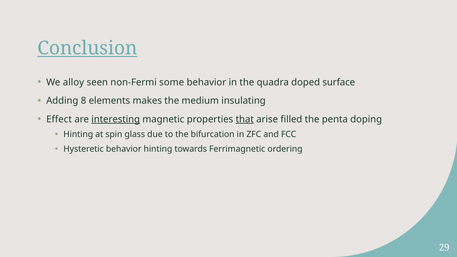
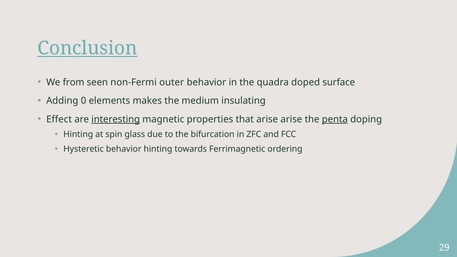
alloy: alloy -> from
some: some -> outer
8: 8 -> 0
that underline: present -> none
arise filled: filled -> arise
penta underline: none -> present
